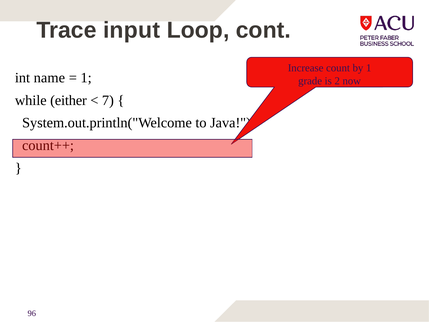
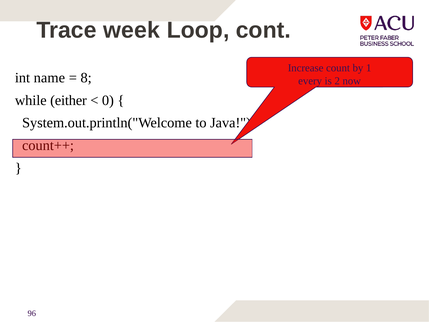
input: input -> week
1 at (86, 78): 1 -> 8
grade: grade -> every
7: 7 -> 0
